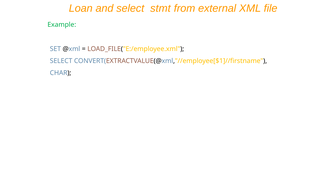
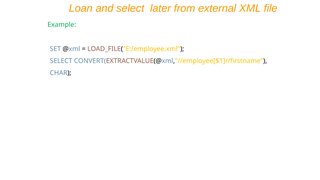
stmt: stmt -> later
